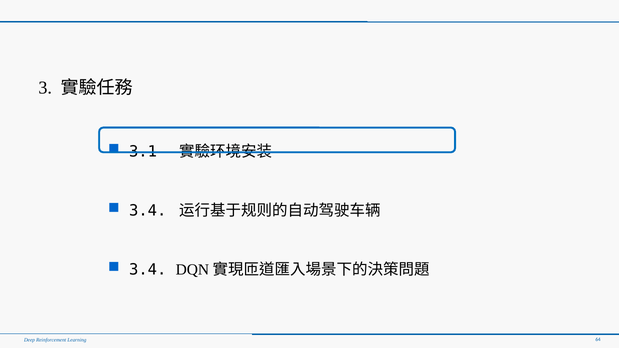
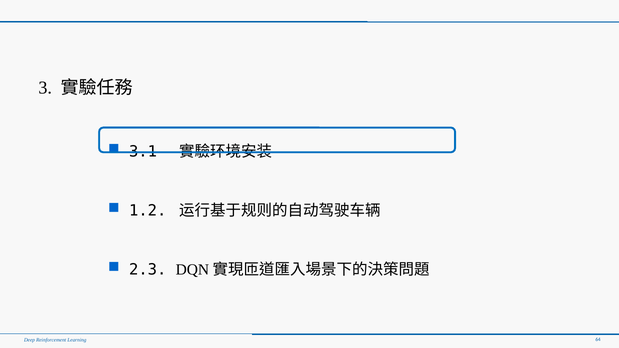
3.4 at (148, 211): 3.4 -> 1.2
3.4 at (148, 270): 3.4 -> 2.3
